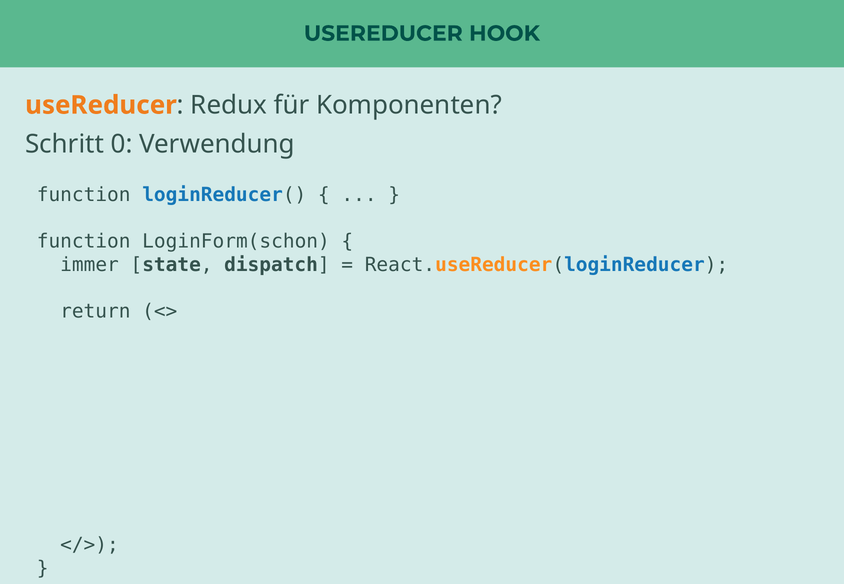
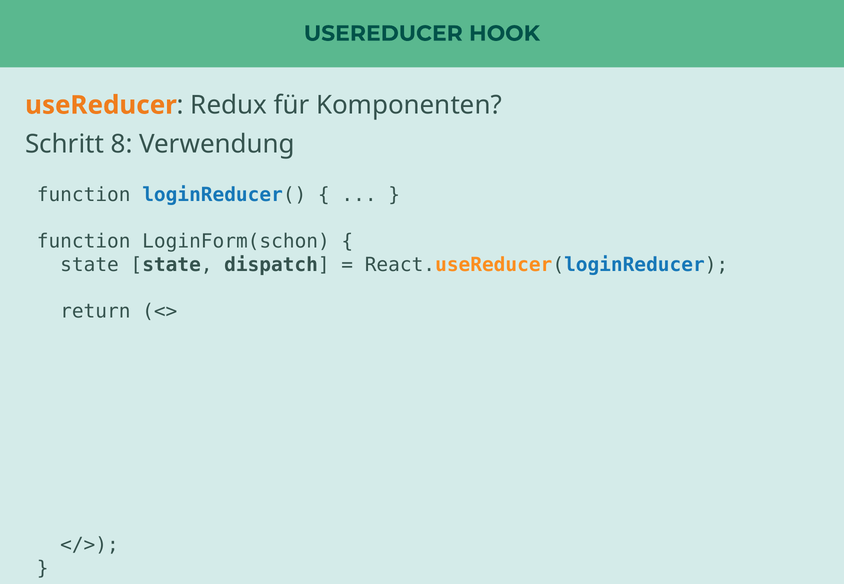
0: 0 -> 8
immer at (90, 265): immer -> state
